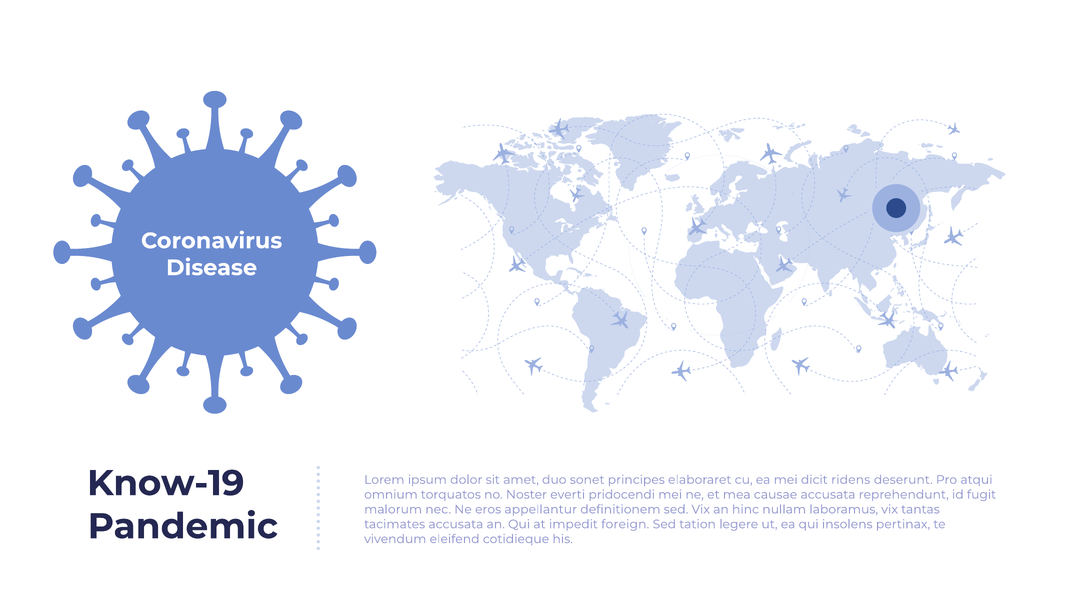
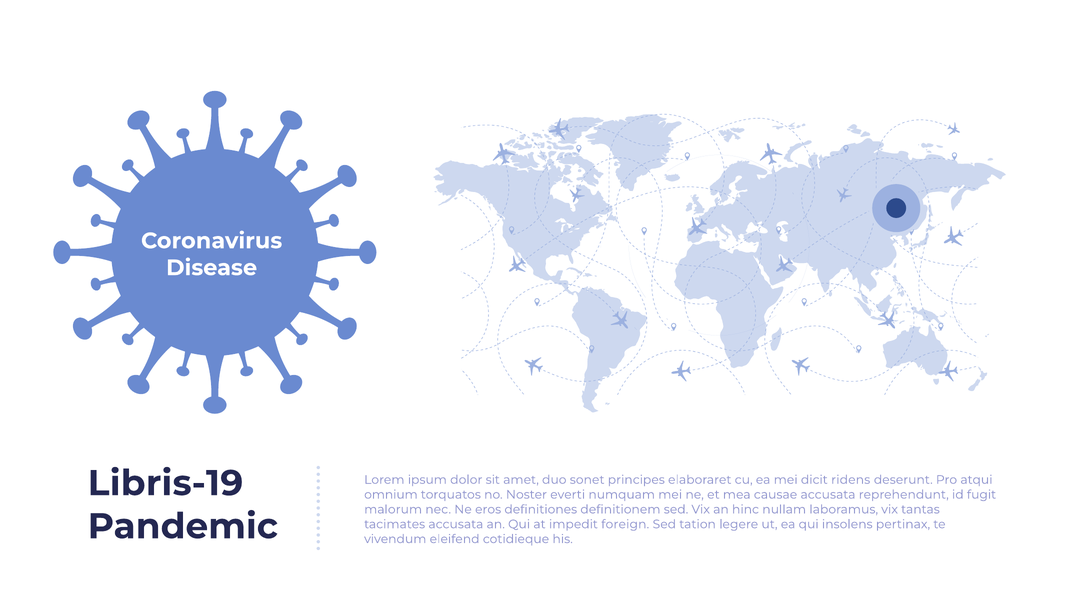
Know-19: Know-19 -> Libris-19
pridocendi: pridocendi -> numquam
appellantur: appellantur -> definitiones
